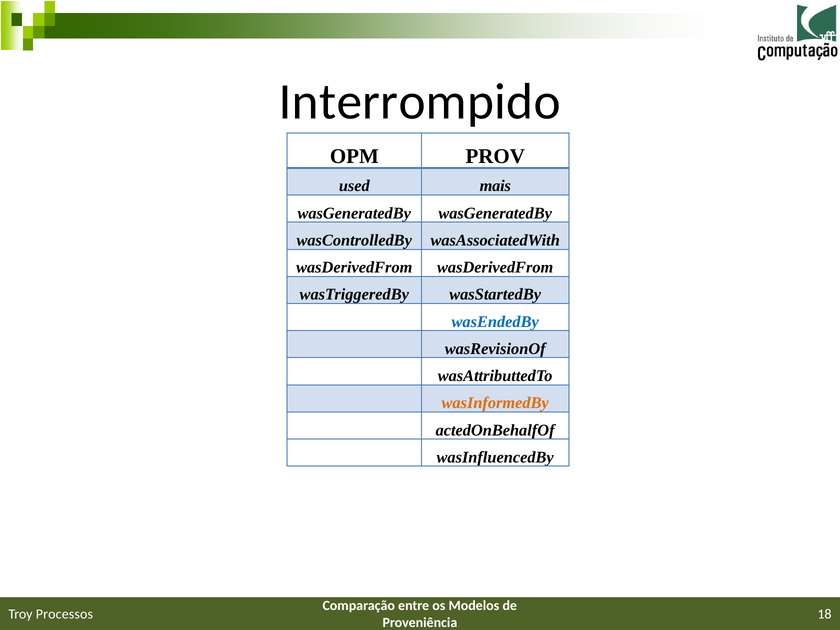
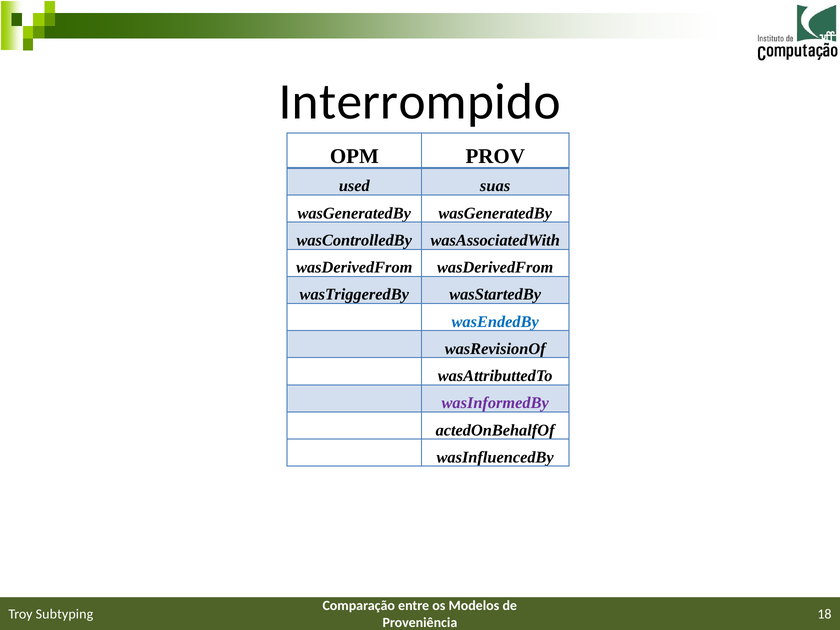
mais: mais -> suas
wasInformedBy colour: orange -> purple
Processos: Processos -> Subtyping
